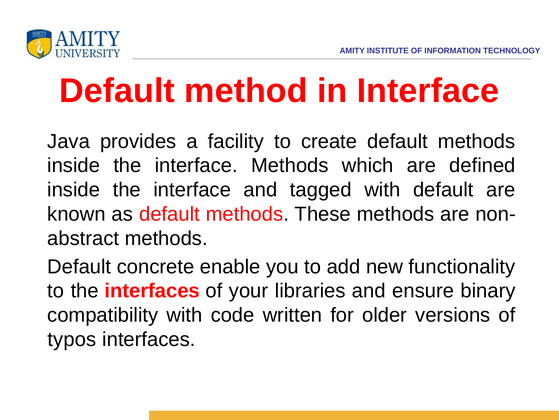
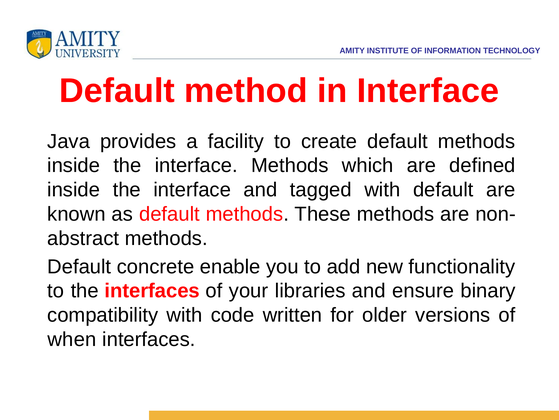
typos: typos -> when
